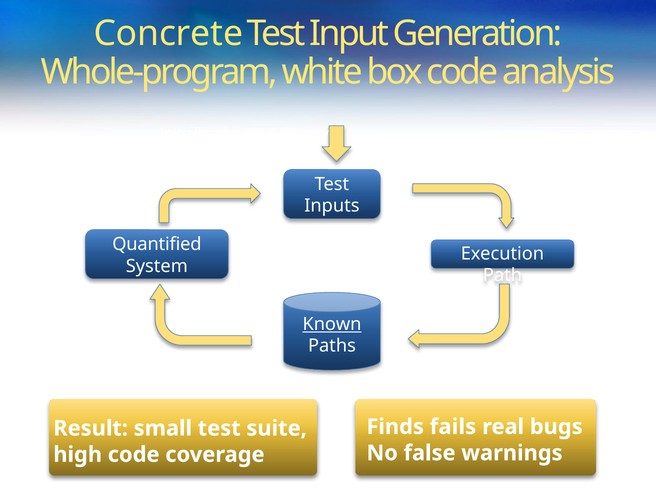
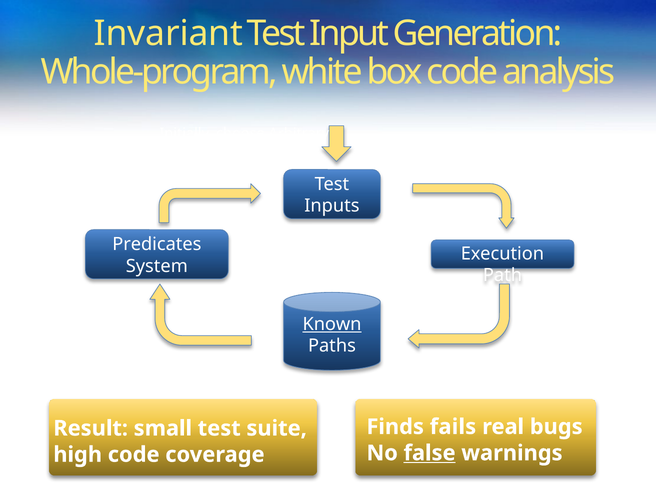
Concrete: Concrete -> Invariant
Quantified: Quantified -> Predicates
false underline: none -> present
